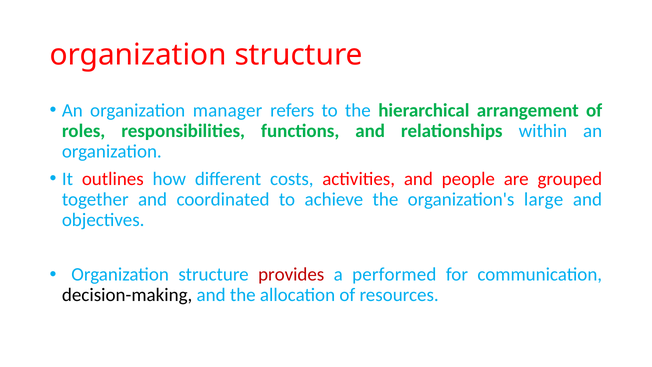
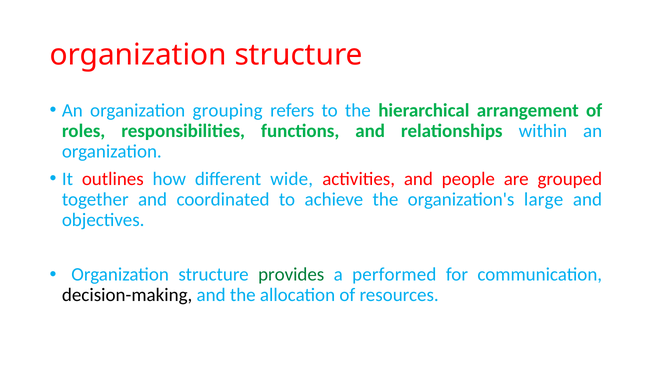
manager: manager -> grouping
costs: costs -> wide
provides colour: red -> green
